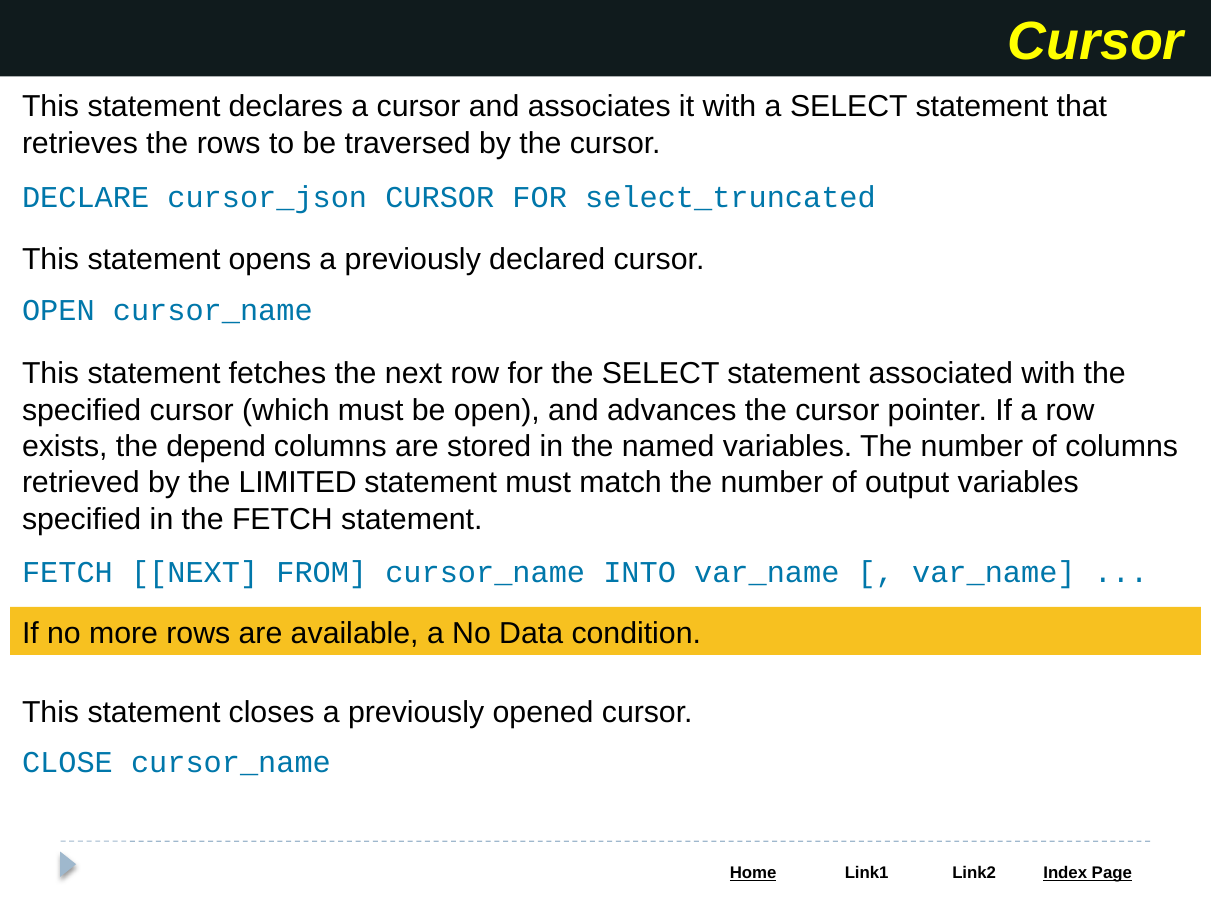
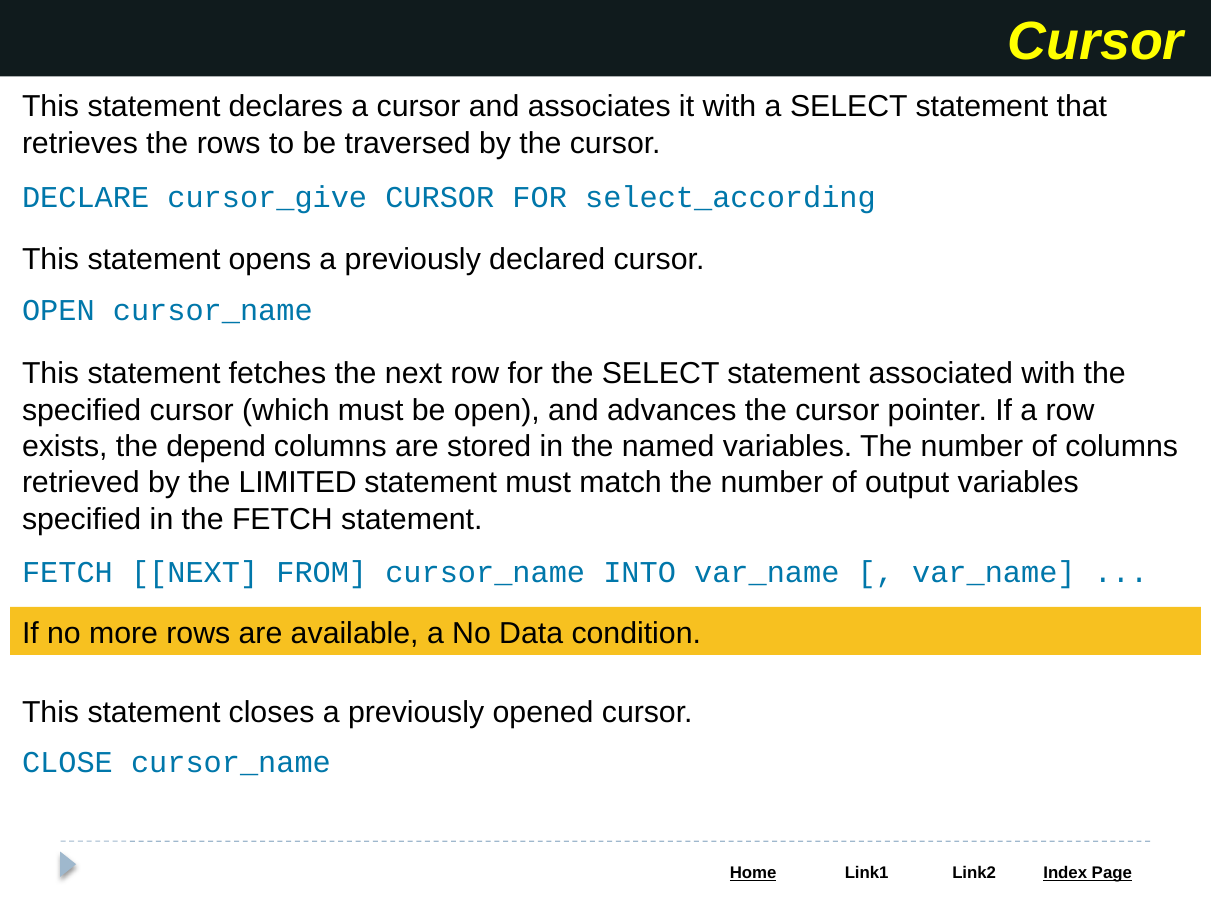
cursor_json: cursor_json -> cursor_give
select_truncated: select_truncated -> select_according
